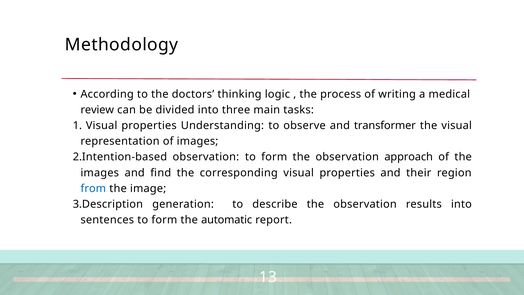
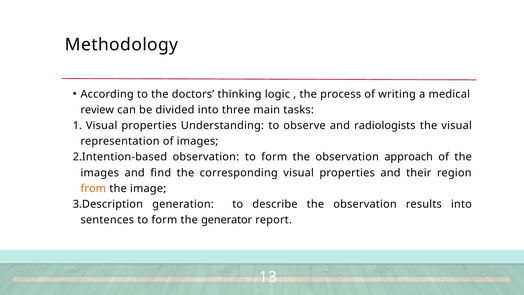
transformer: transformer -> radiologists
from colour: blue -> orange
automatic: automatic -> generator
